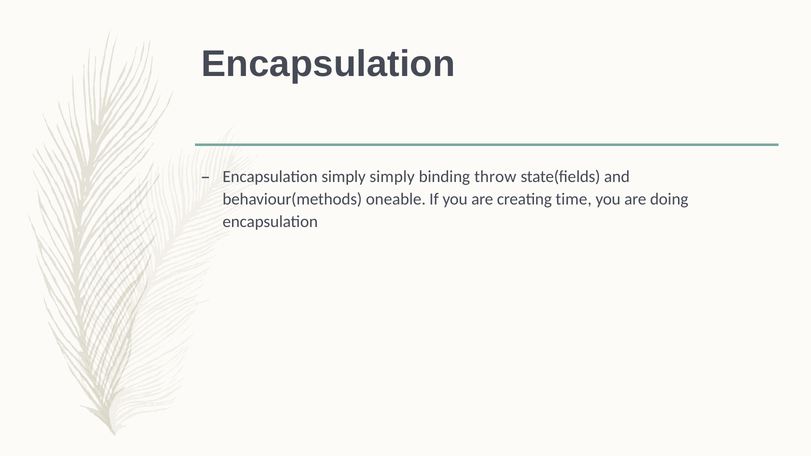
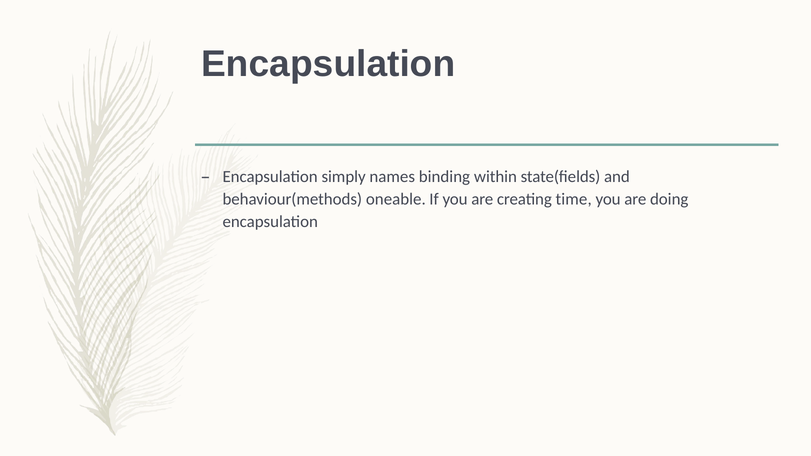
simply simply: simply -> names
throw: throw -> within
